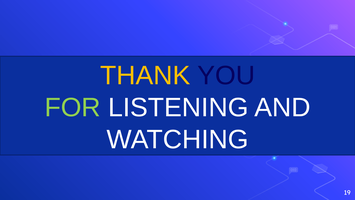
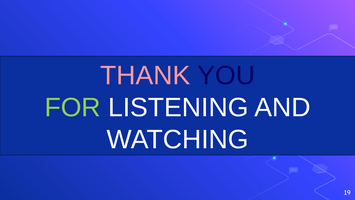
THANK colour: yellow -> pink
